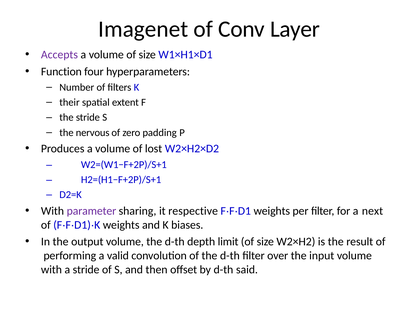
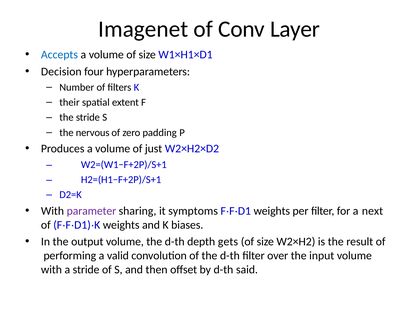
Accepts colour: purple -> blue
Function: Function -> Decision
lost: lost -> just
respective: respective -> symptoms
limit: limit -> gets
